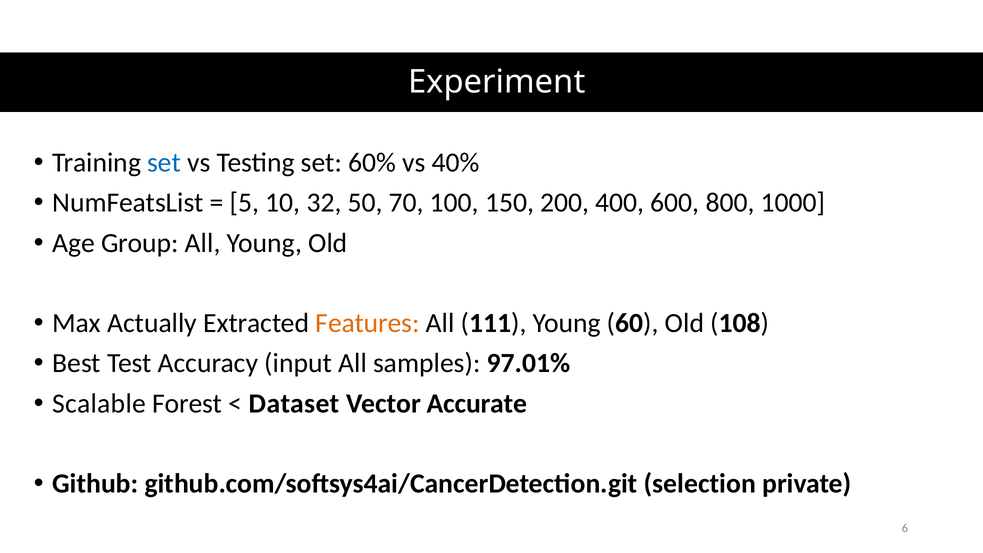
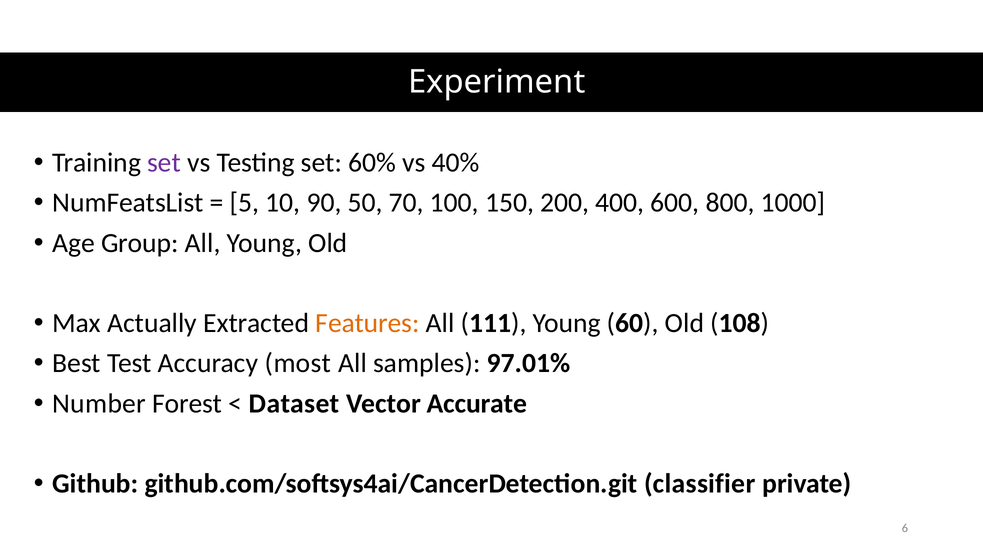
set at (164, 163) colour: blue -> purple
32: 32 -> 90
input: input -> most
Scalable: Scalable -> Number
selection: selection -> classifier
